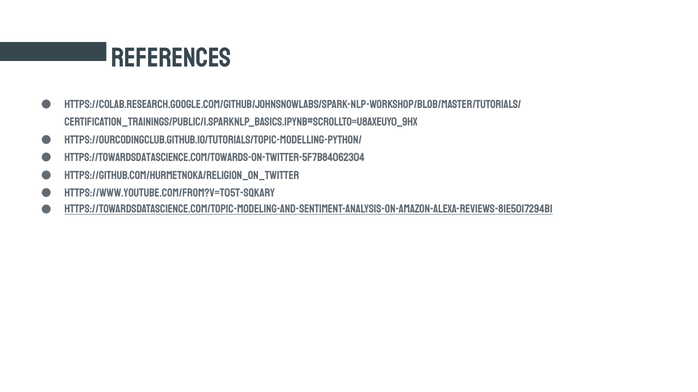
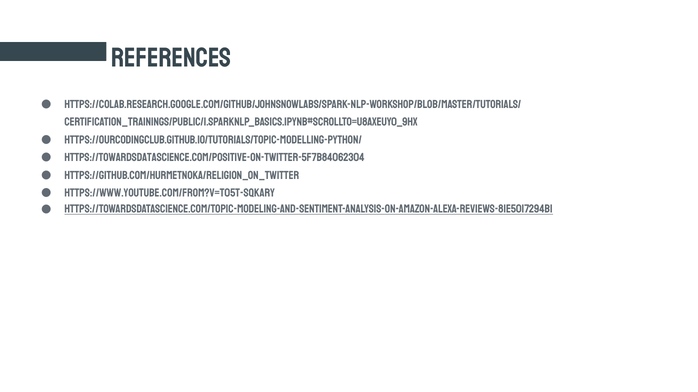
https://towardsdatascience.com/towards-on-twitter-5f7b84062304: https://towardsdatascience.com/towards-on-twitter-5f7b84062304 -> https://towardsdatascience.com/positive-on-twitter-5f7b84062304
